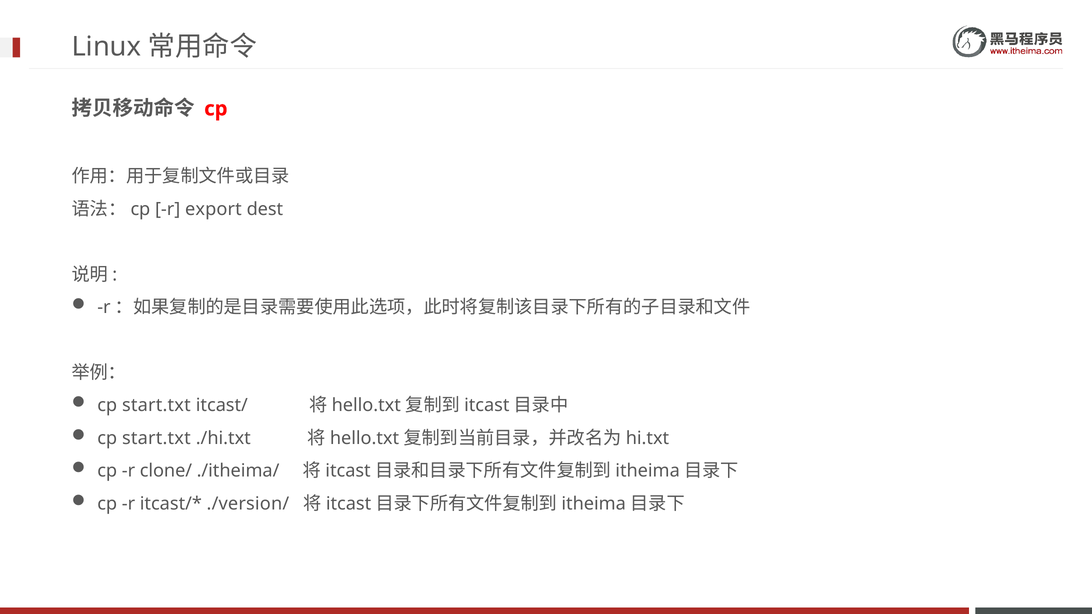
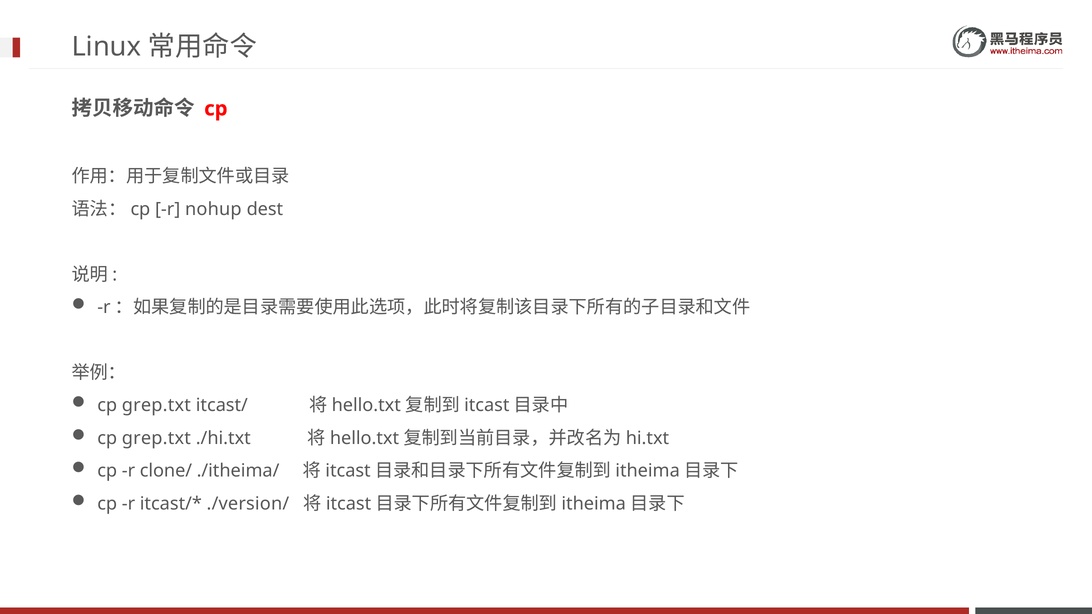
export: export -> nohup
start.txt at (156, 406): start.txt -> grep.txt
start.txt at (156, 438): start.txt -> grep.txt
